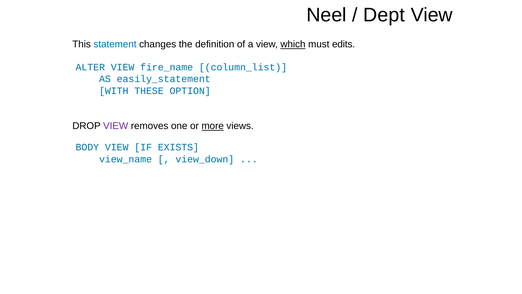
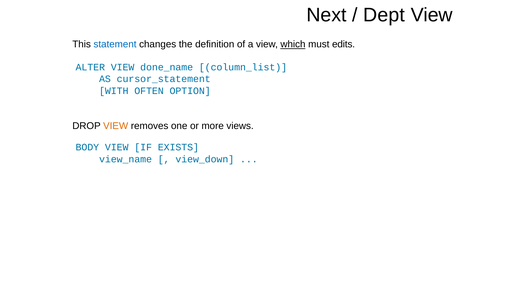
Neel: Neel -> Next
fire_name: fire_name -> done_name
easily_statement: easily_statement -> cursor_statement
THESE: THESE -> OFTEN
VIEW at (116, 126) colour: purple -> orange
more underline: present -> none
